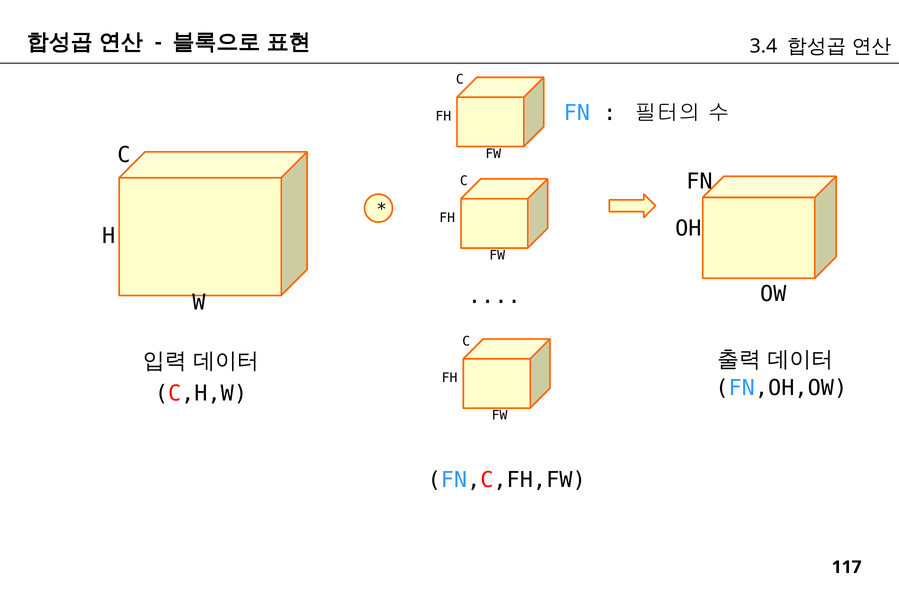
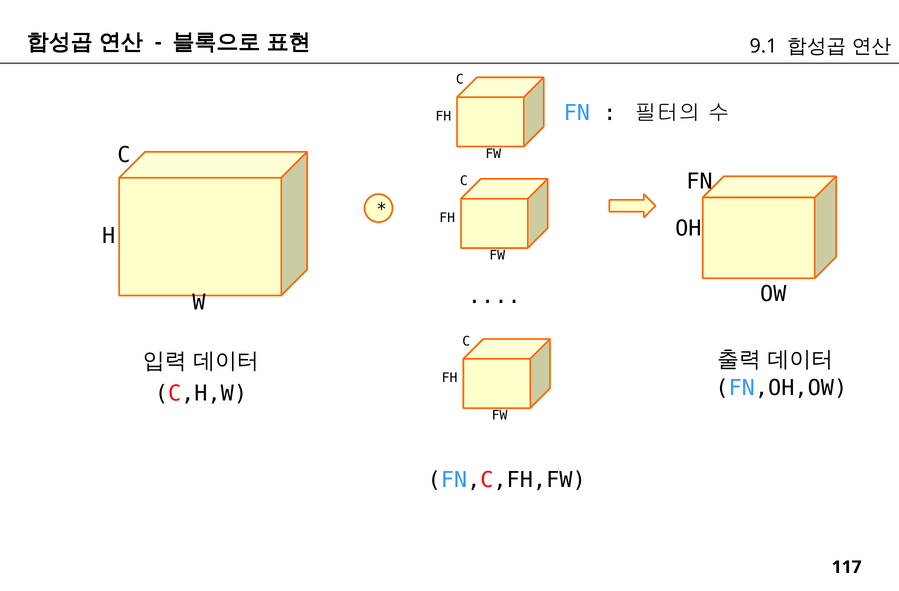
3.4: 3.4 -> 9.1
